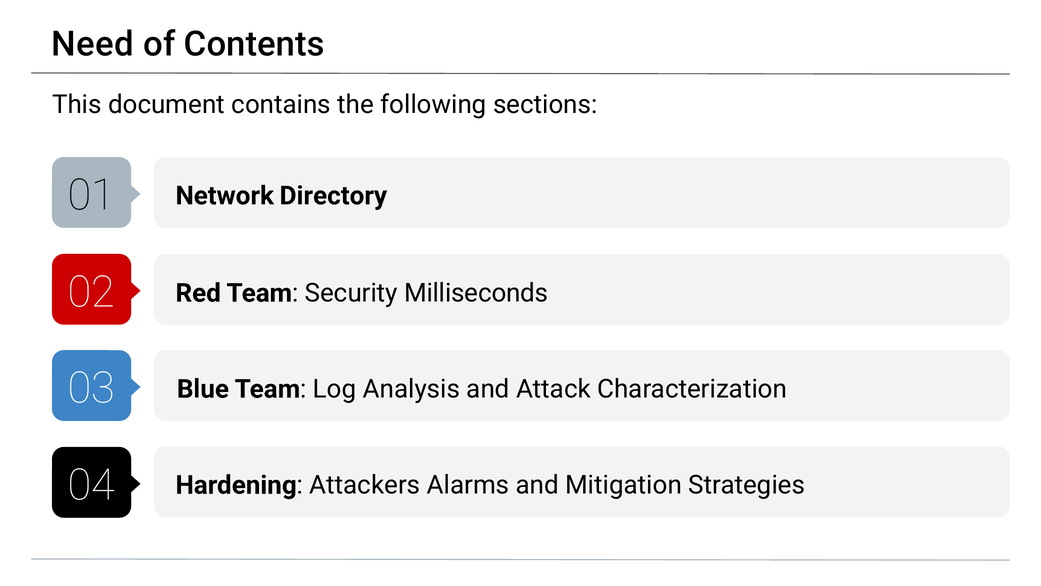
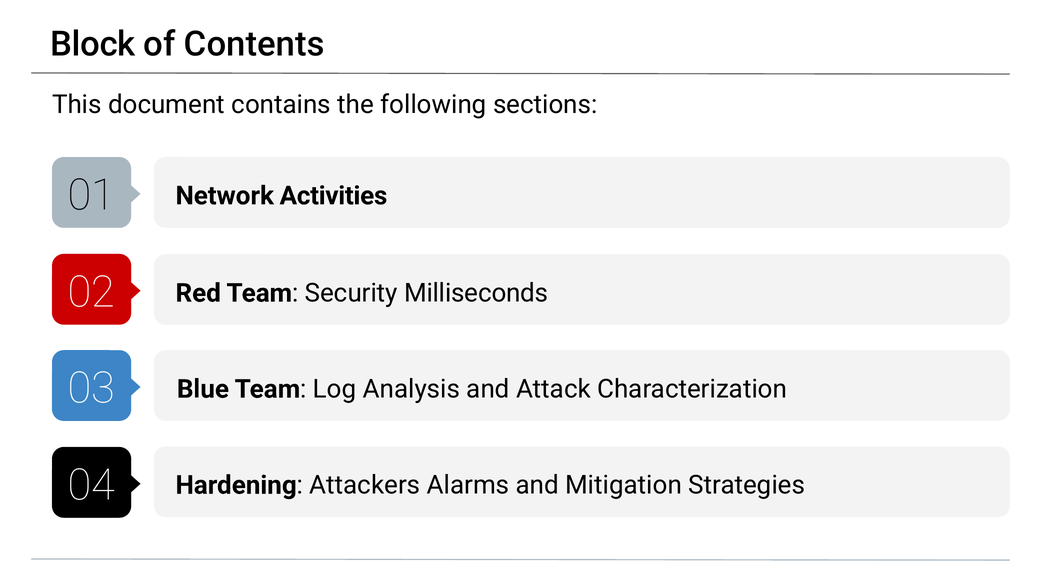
Need: Need -> Block
Directory: Directory -> Activities
